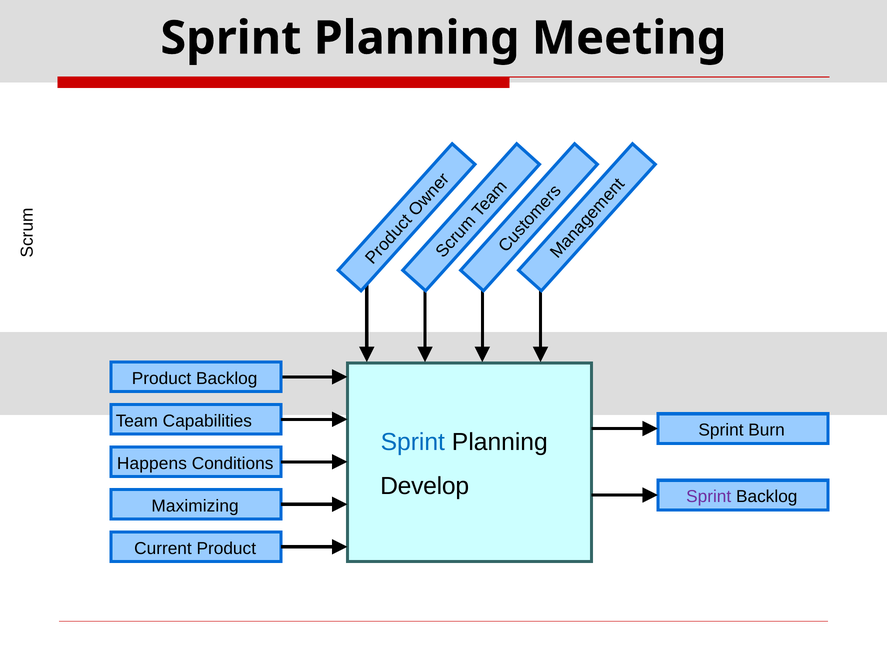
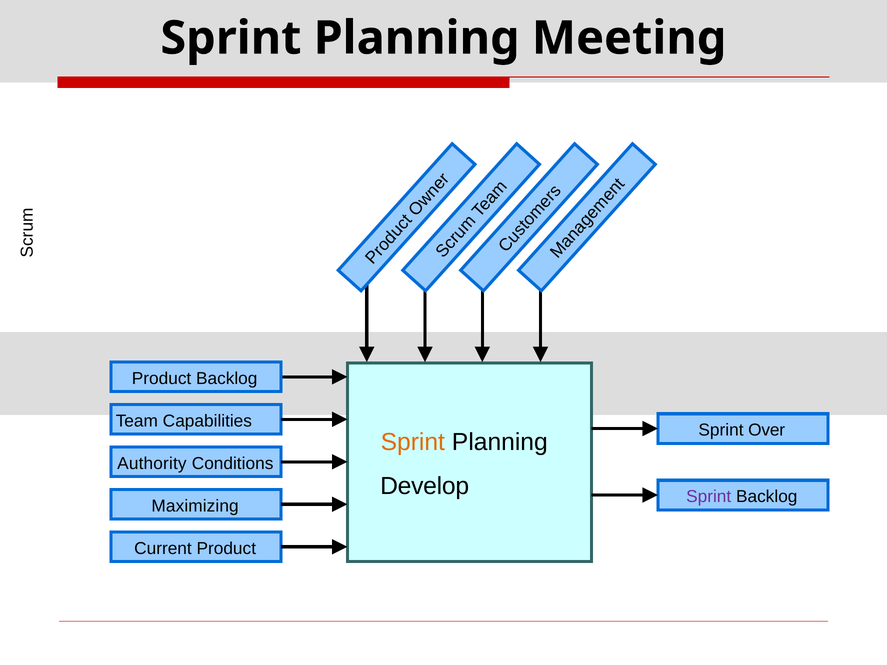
Burn: Burn -> Over
Sprint at (413, 442) colour: blue -> orange
Happens: Happens -> Authority
